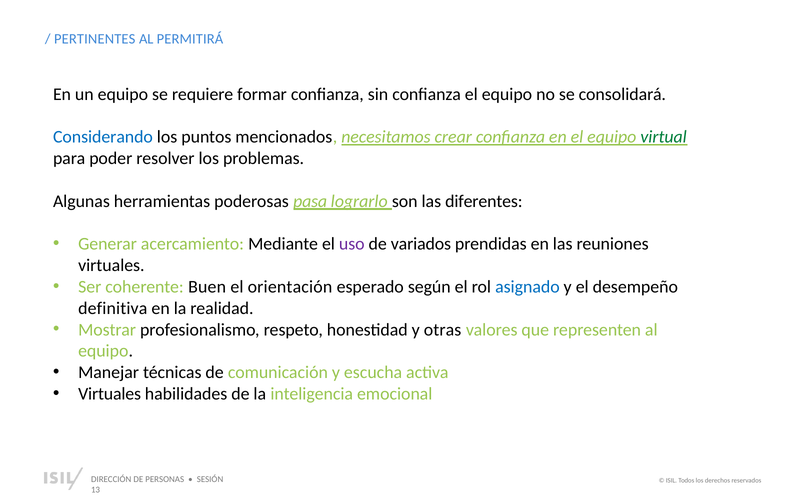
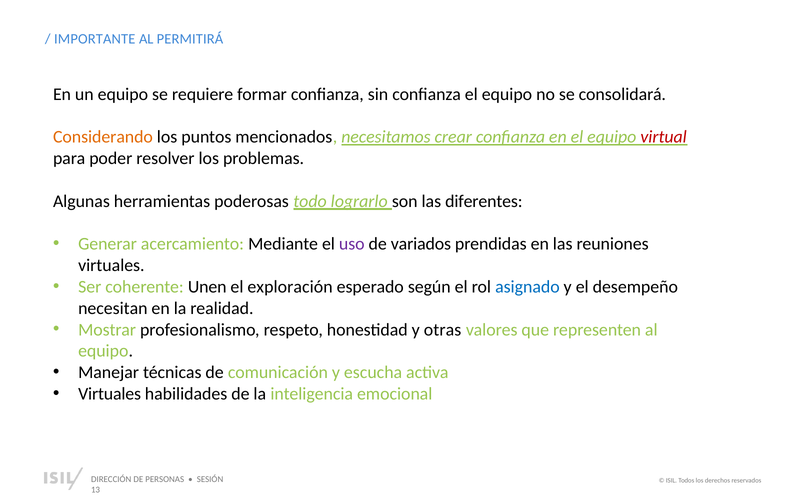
PERTINENTES: PERTINENTES -> IMPORTANTE
Considerando colour: blue -> orange
virtual colour: green -> red
pasa: pasa -> todo
Buen: Buen -> Unen
orientación: orientación -> exploración
definitiva: definitiva -> necesitan
